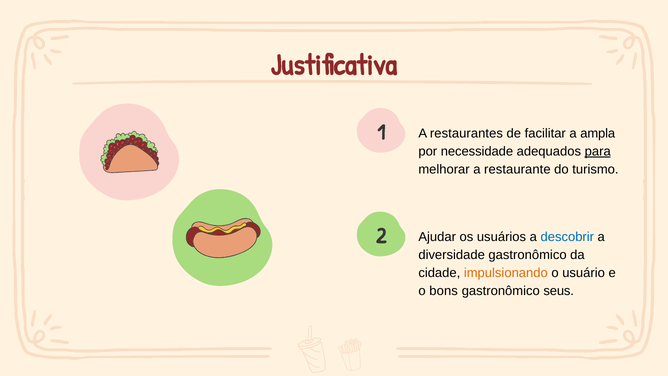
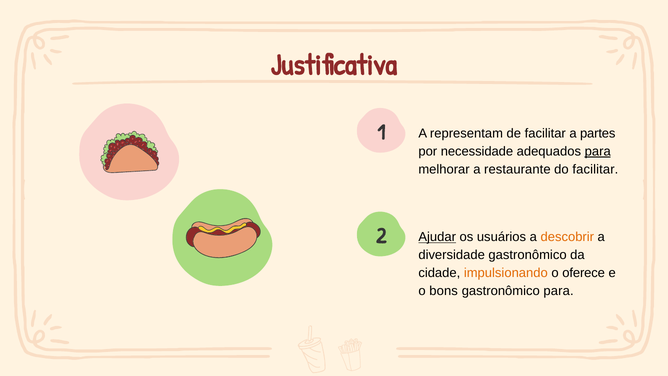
restaurantes: restaurantes -> representam
ampla: ampla -> partes
do turismo: turismo -> facilitar
Ajudar underline: none -> present
descobrir colour: blue -> orange
usuário: usuário -> oferece
gastronômico seus: seus -> para
